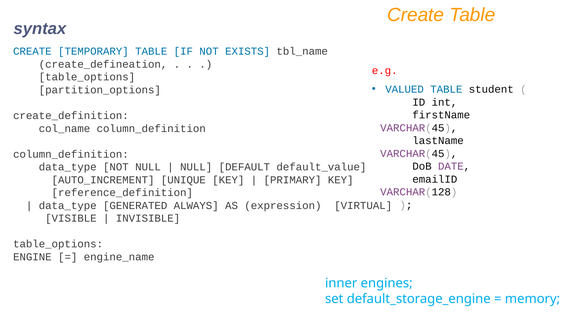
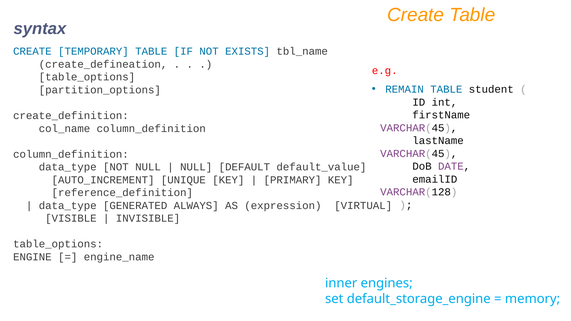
VALUED: VALUED -> REMAIN
